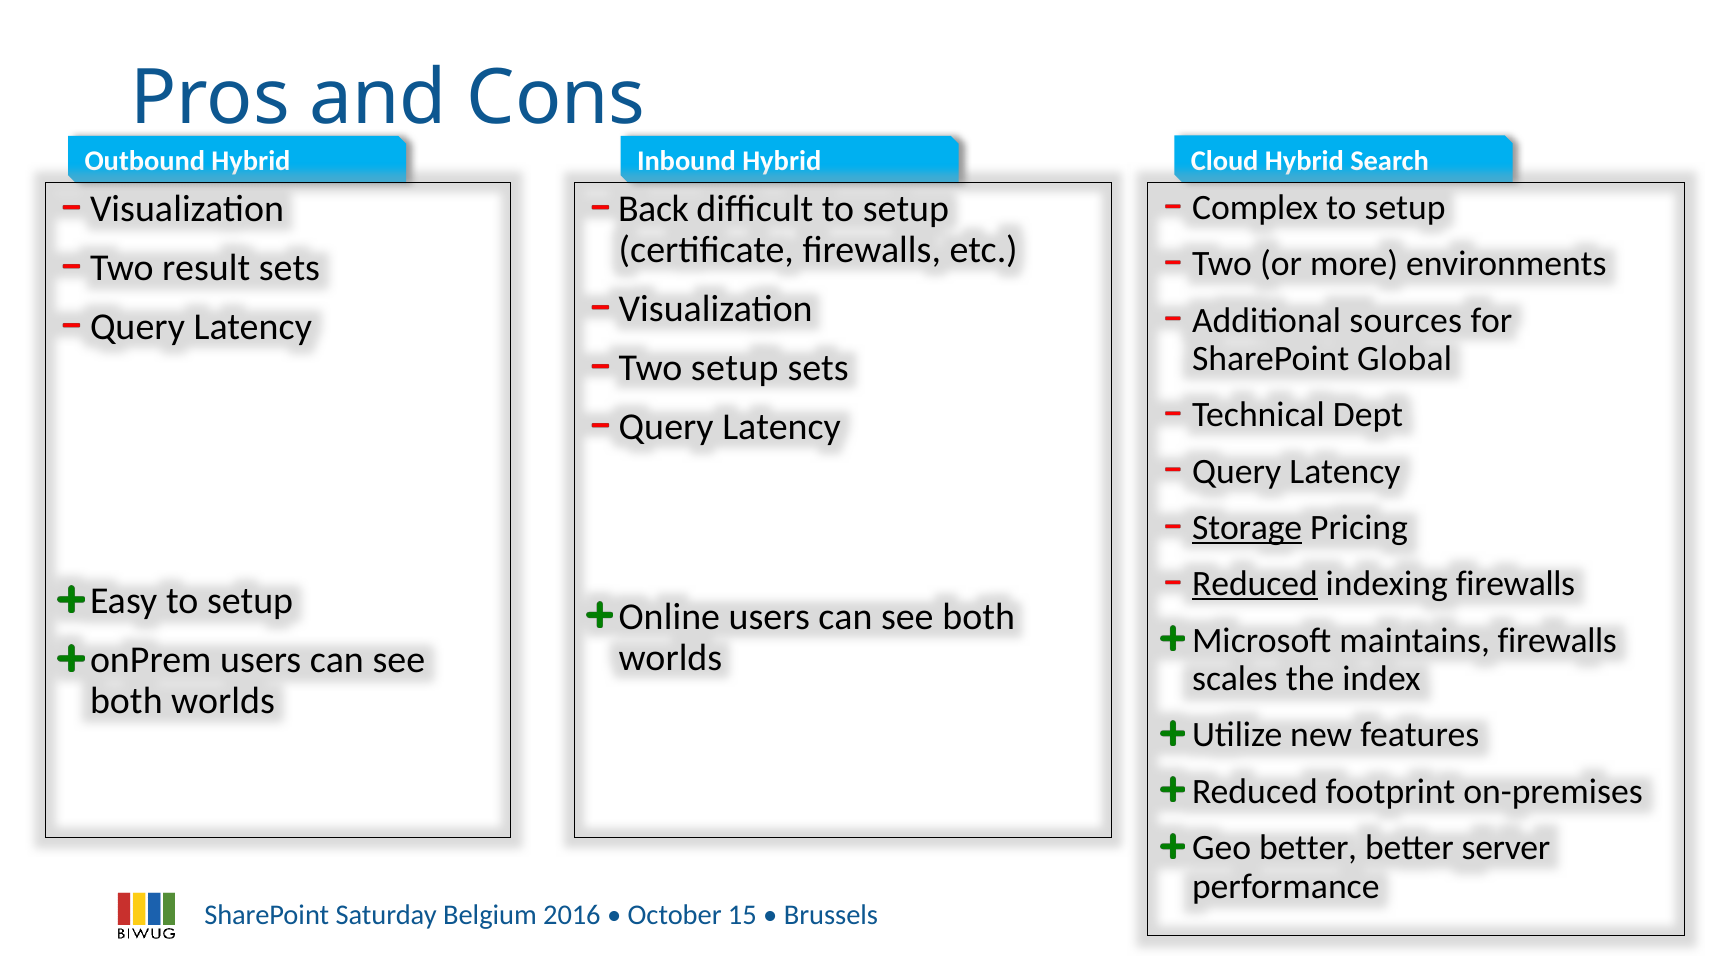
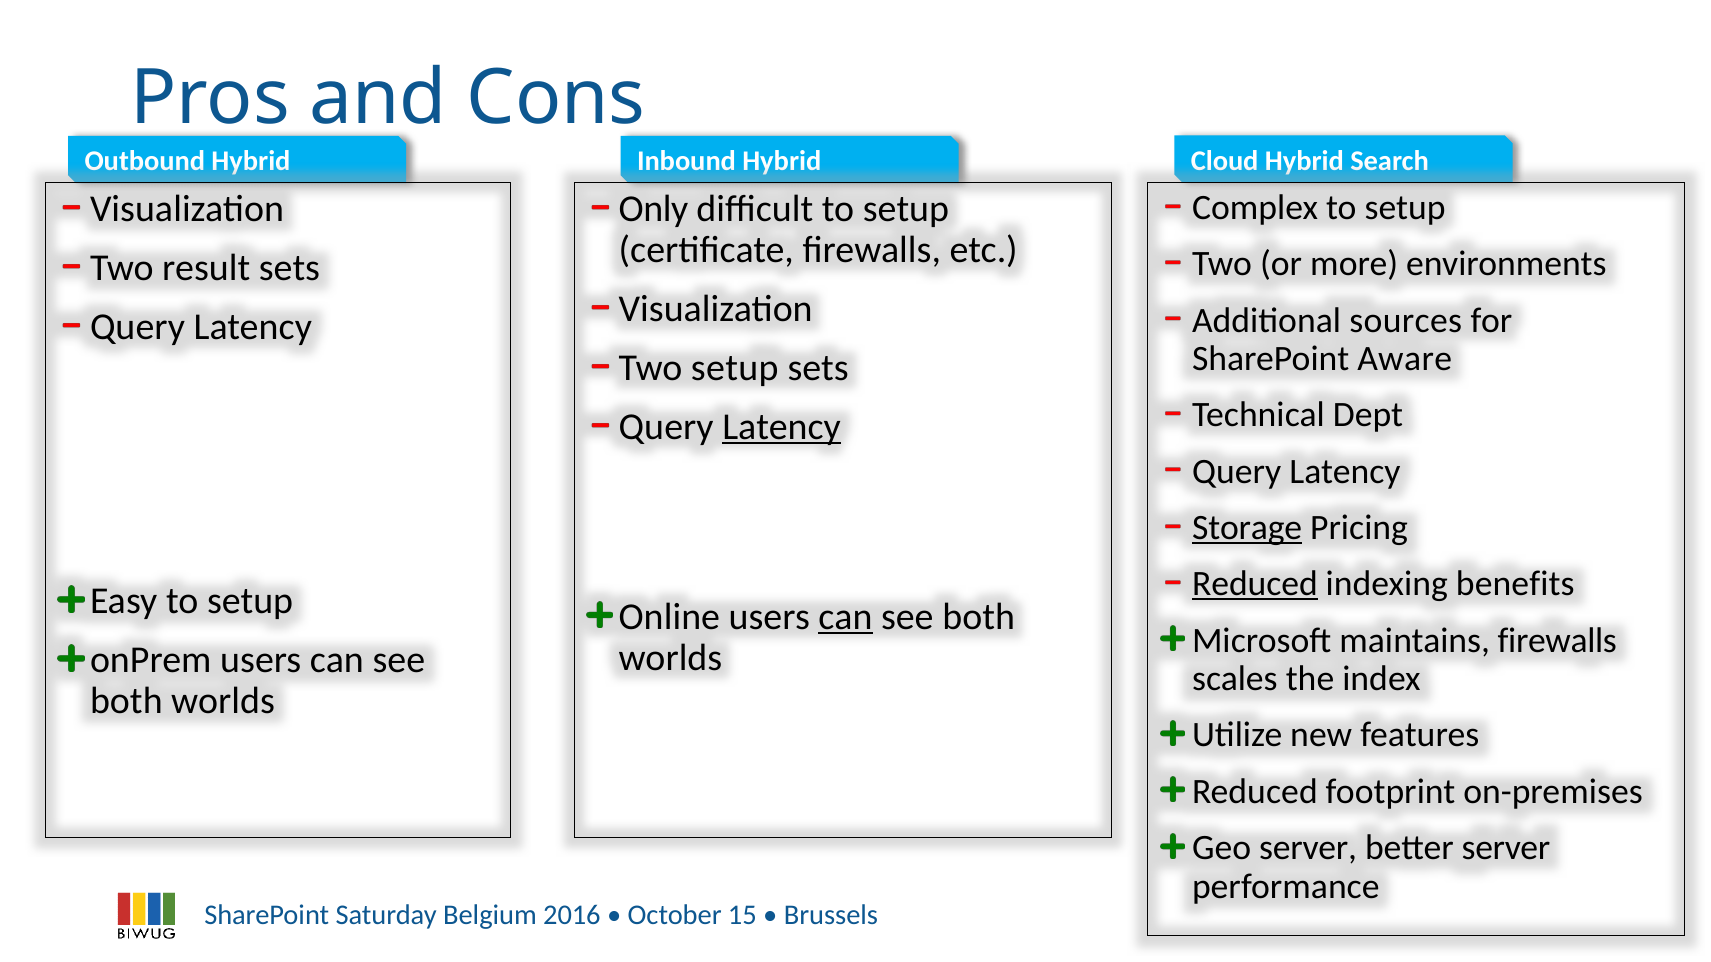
Back: Back -> Only
Global: Global -> Aware
Latency at (781, 427) underline: none -> present
indexing firewalls: firewalls -> benefits
can at (845, 617) underline: none -> present
Geo better: better -> server
